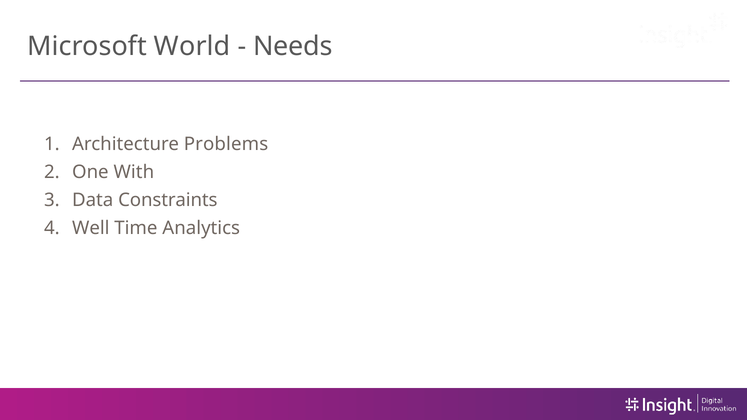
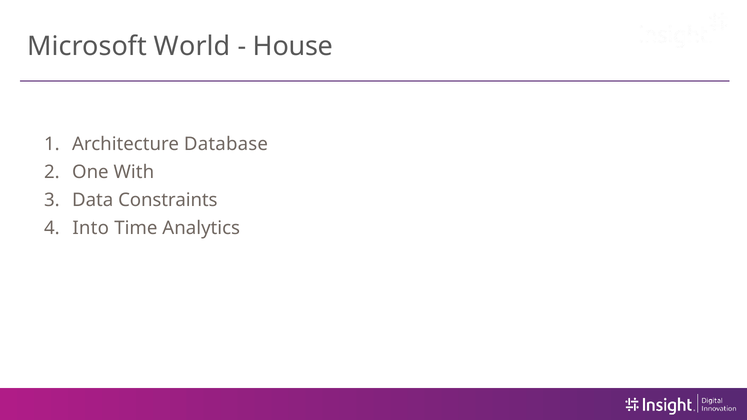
Needs: Needs -> House
Problems: Problems -> Database
Well: Well -> Into
